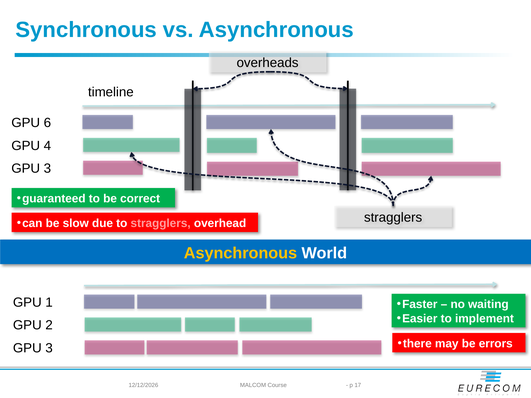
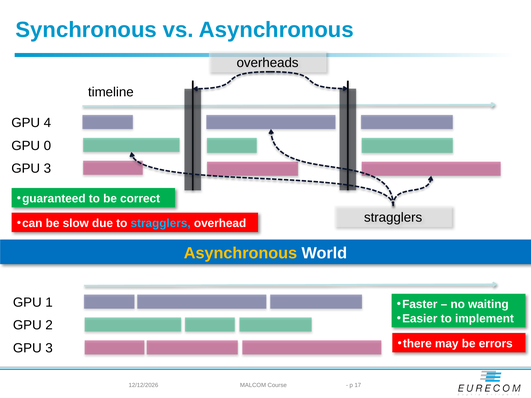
6: 6 -> 4
4: 4 -> 0
stragglers at (161, 223) colour: pink -> light blue
